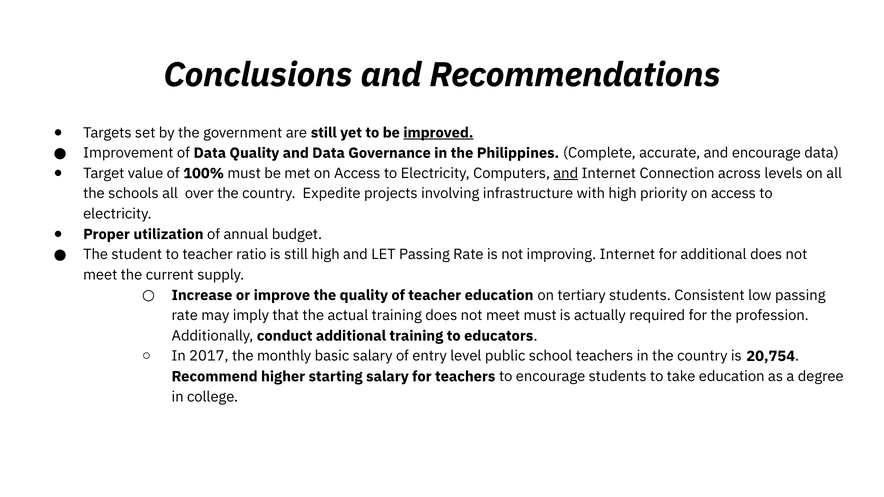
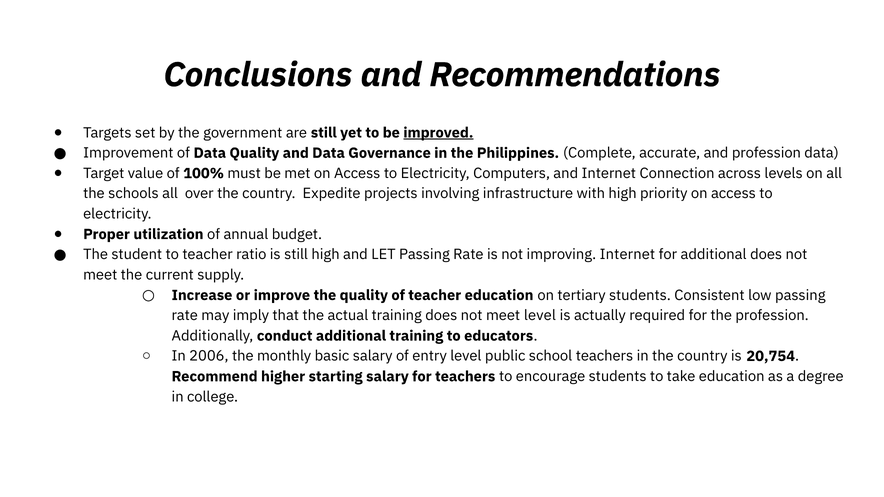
and encourage: encourage -> profession
and at (566, 173) underline: present -> none
meet must: must -> level
2017: 2017 -> 2006
